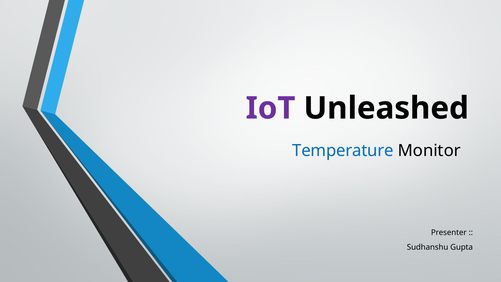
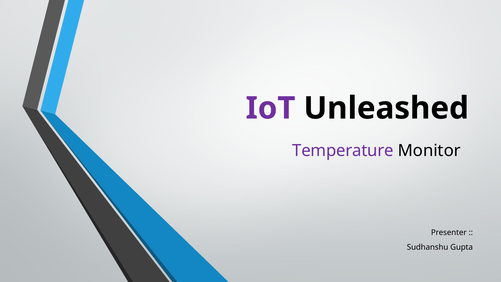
Temperature colour: blue -> purple
